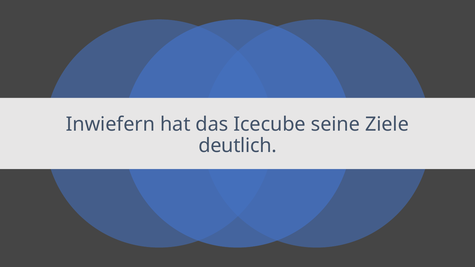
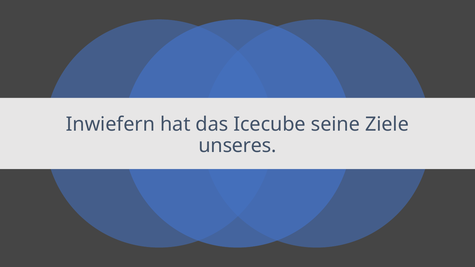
deutlich: deutlich -> unseres
